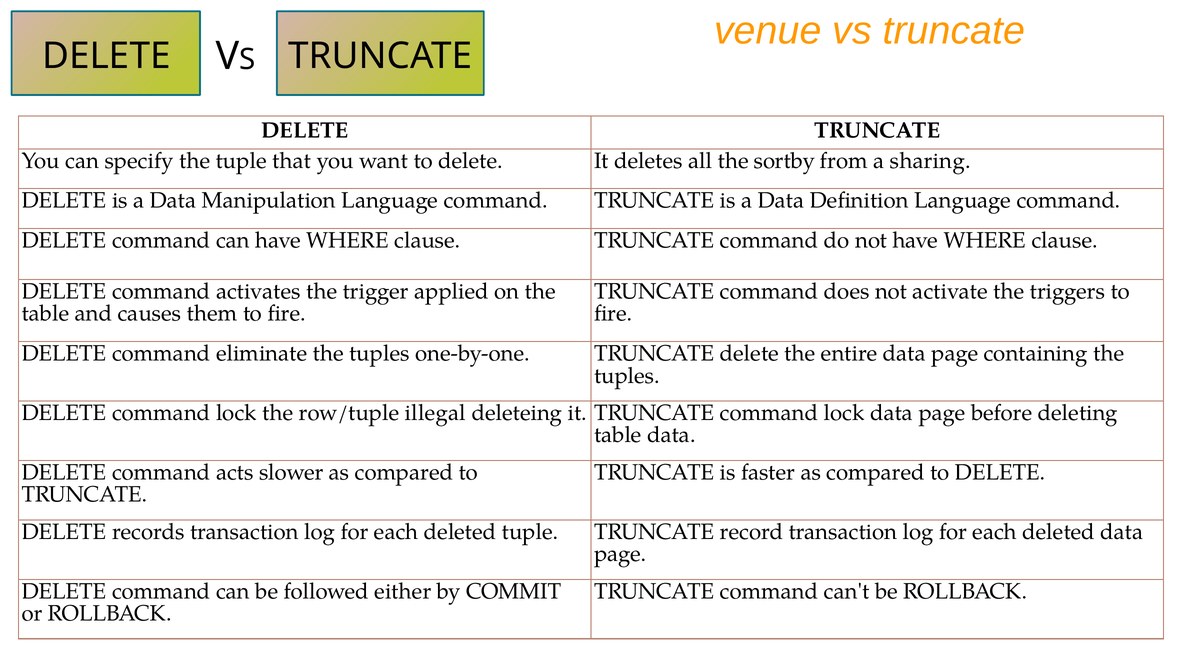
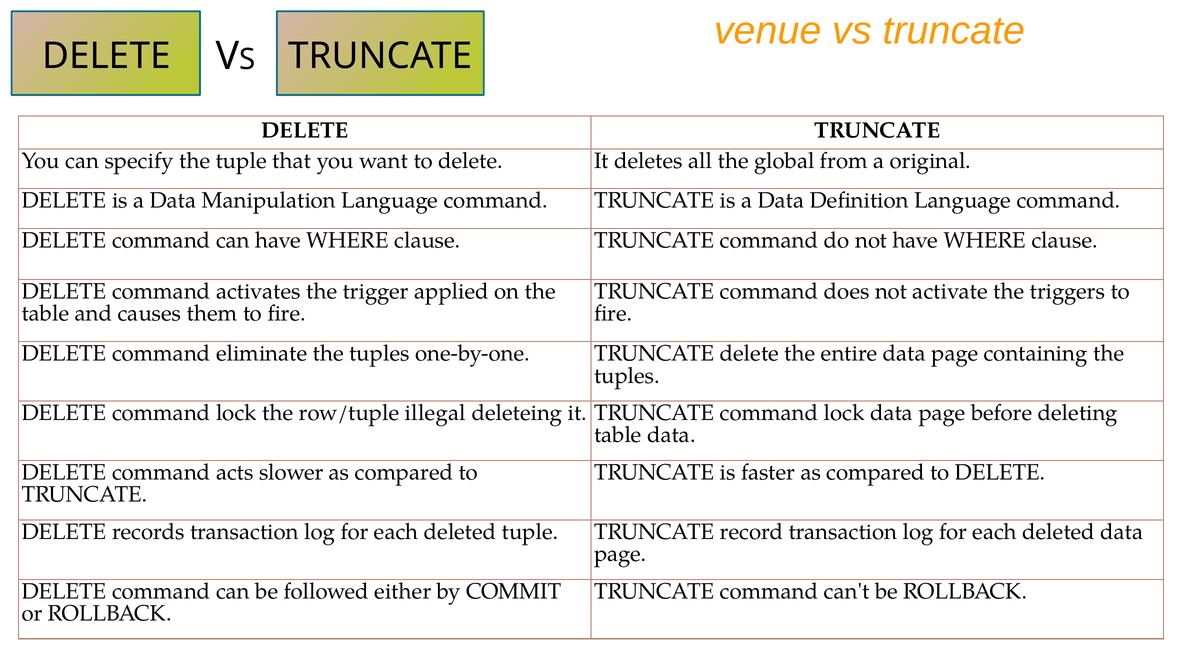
sortby: sortby -> global
sharing: sharing -> original
